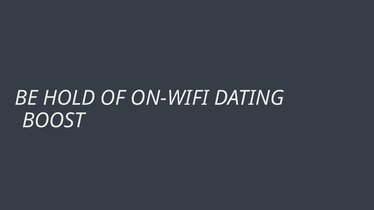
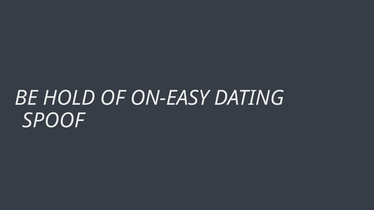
ON-WIFI: ON-WIFI -> ON-EASY
BOOST: BOOST -> SPOOF
